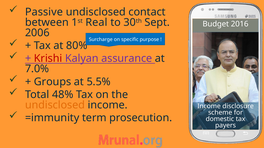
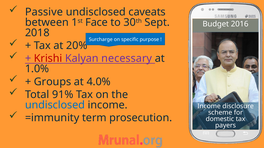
contact: contact -> caveats
Real: Real -> Face
2006: 2006 -> 2018
80%: 80% -> 20%
assurance: assurance -> necessary
7.0%: 7.0% -> 1.0%
5.5%: 5.5% -> 4.0%
48%: 48% -> 91%
undisclosed at (55, 105) colour: orange -> blue
